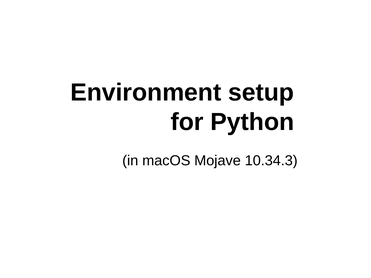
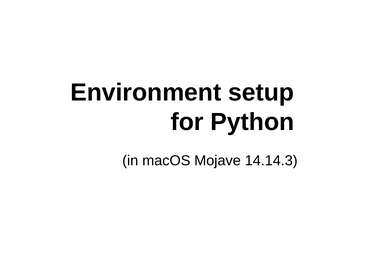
10.34.3: 10.34.3 -> 14.14.3
